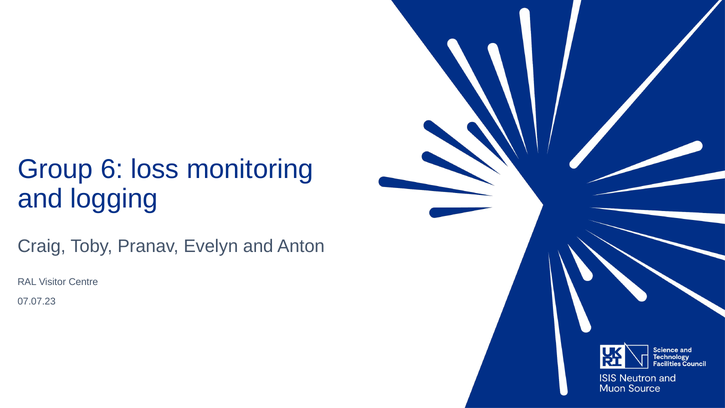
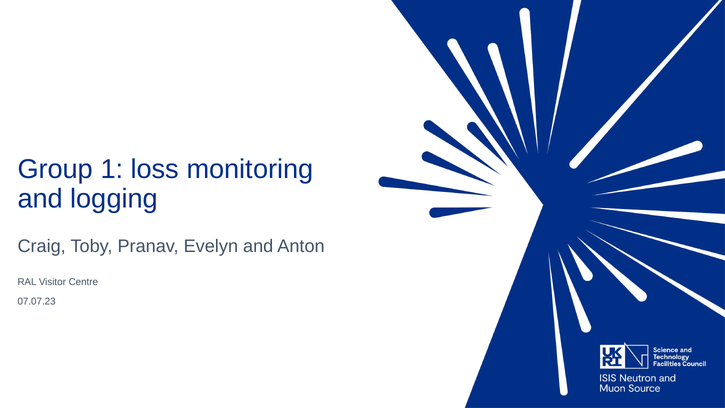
6: 6 -> 1
